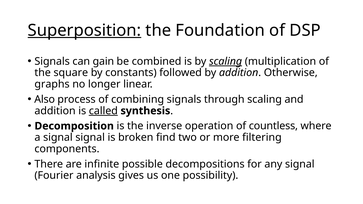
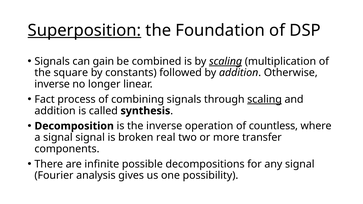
graphs at (52, 84): graphs -> inverse
Also: Also -> Fact
scaling at (265, 99) underline: none -> present
called underline: present -> none
find: find -> real
filtering: filtering -> transfer
